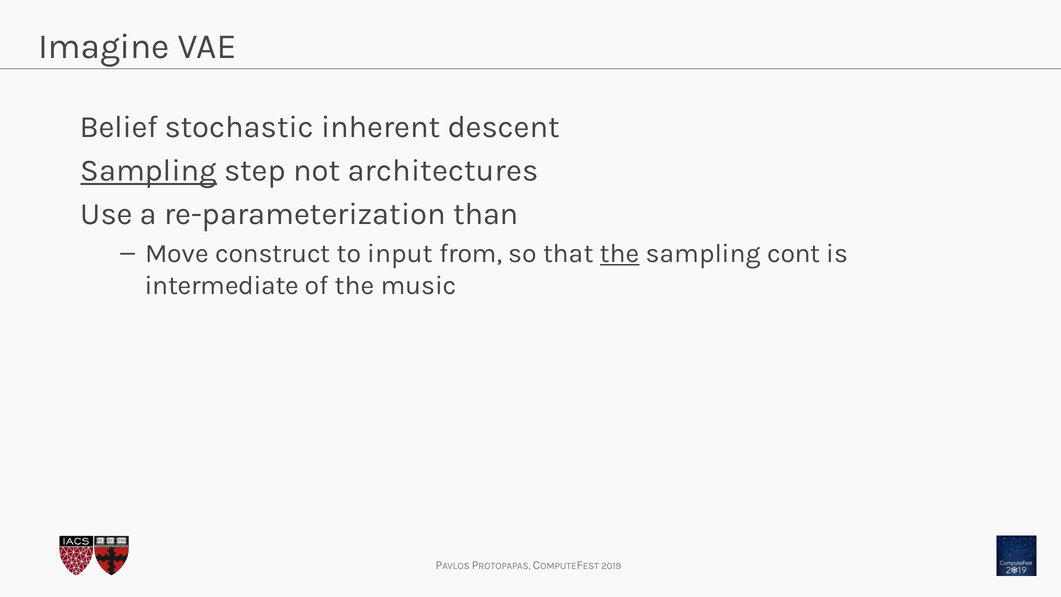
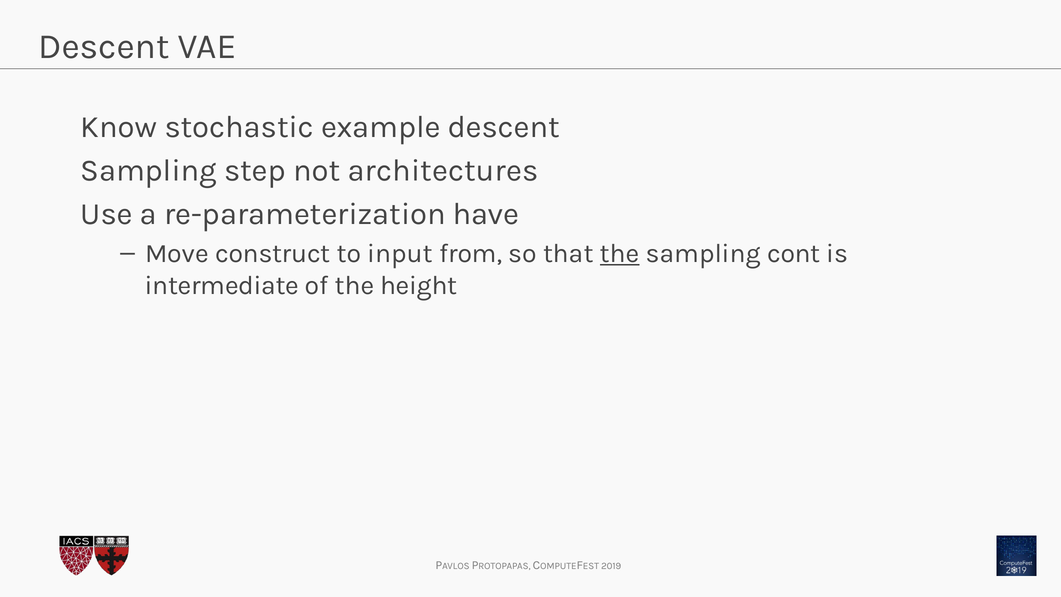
Imagine at (104, 46): Imagine -> Descent
Belief: Belief -> Know
inherent: inherent -> example
Sampling at (149, 171) underline: present -> none
than: than -> have
music: music -> height
